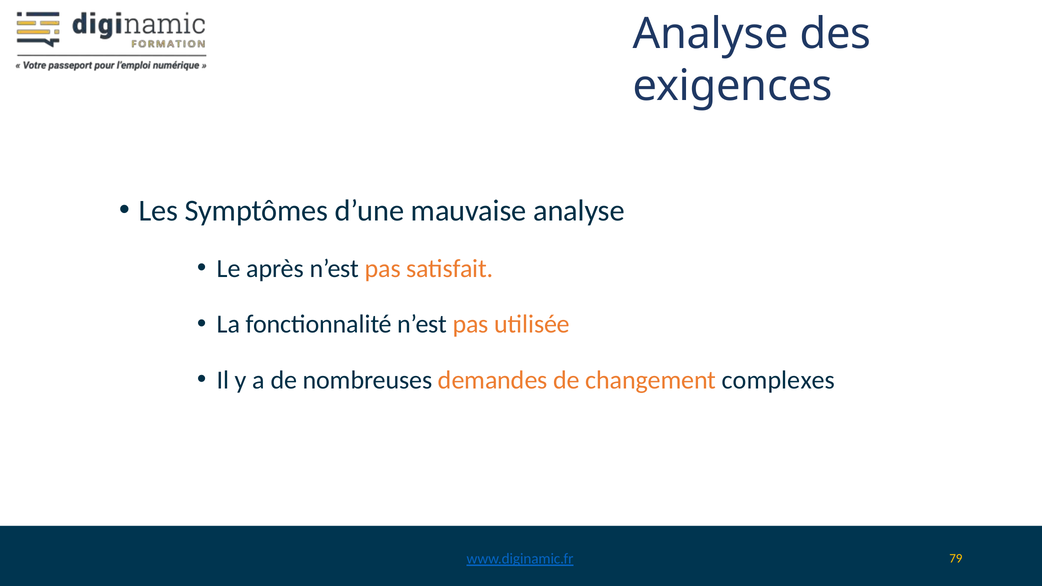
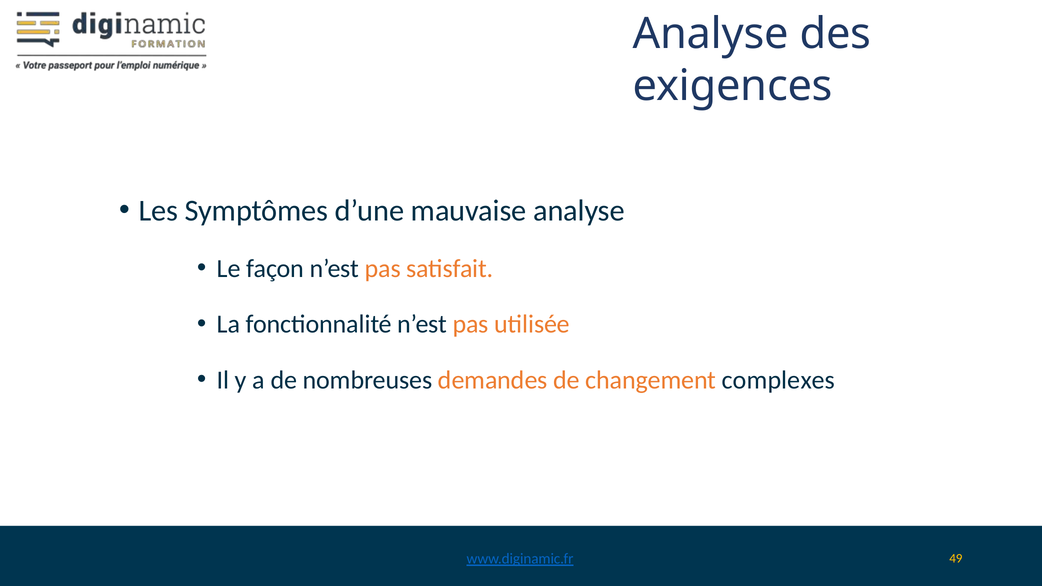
après: après -> façon
79: 79 -> 49
